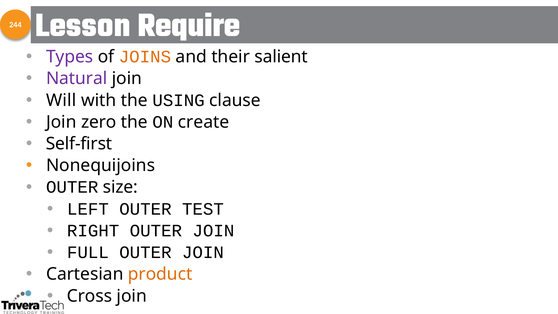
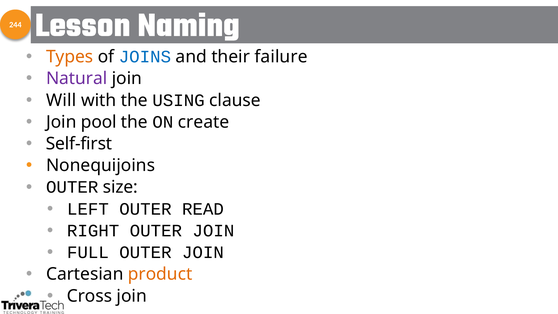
Require: Require -> Naming
Types colour: purple -> orange
JOINS colour: orange -> blue
salient: salient -> failure
zero: zero -> pool
TEST: TEST -> READ
